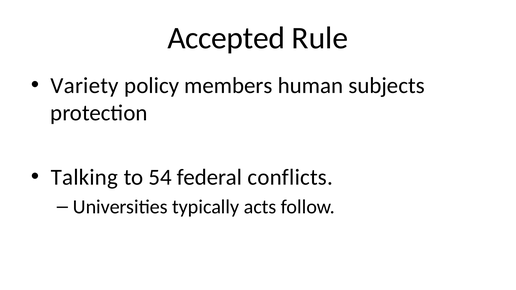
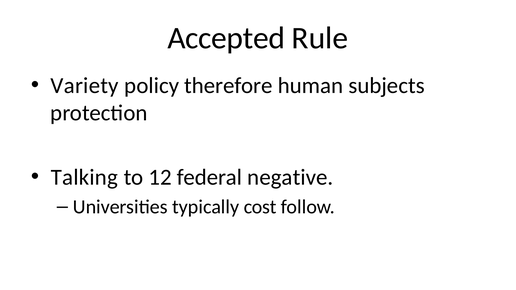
members: members -> therefore
54: 54 -> 12
conflicts: conflicts -> negative
acts: acts -> cost
